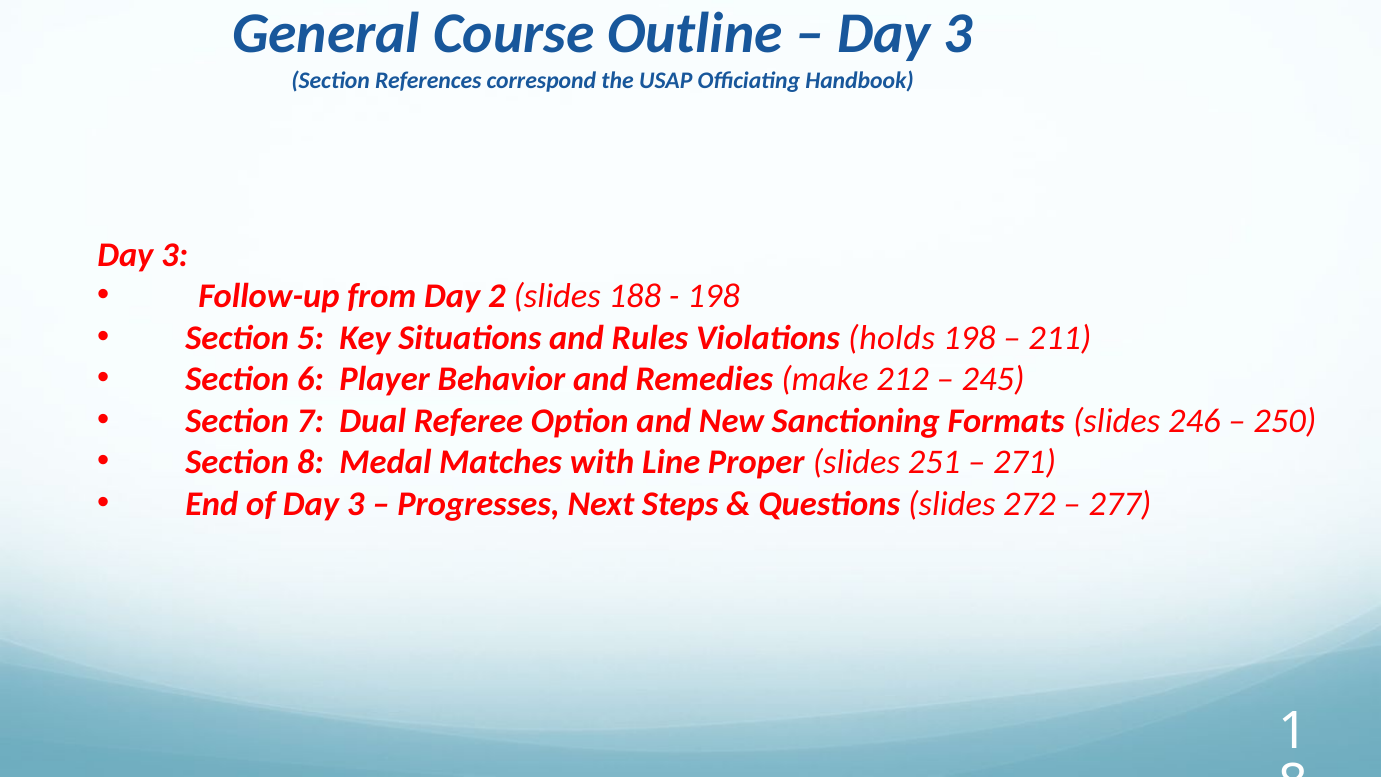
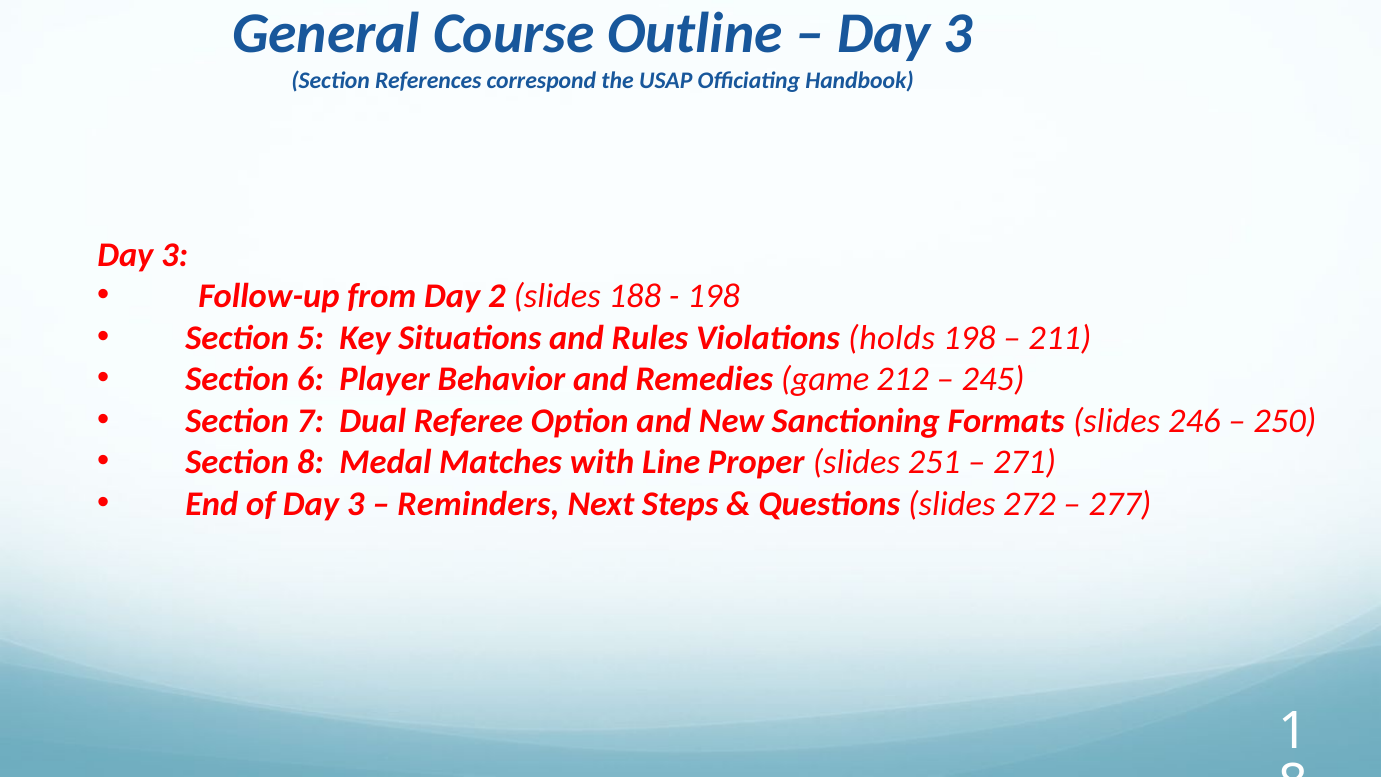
make: make -> game
Progresses: Progresses -> Reminders
